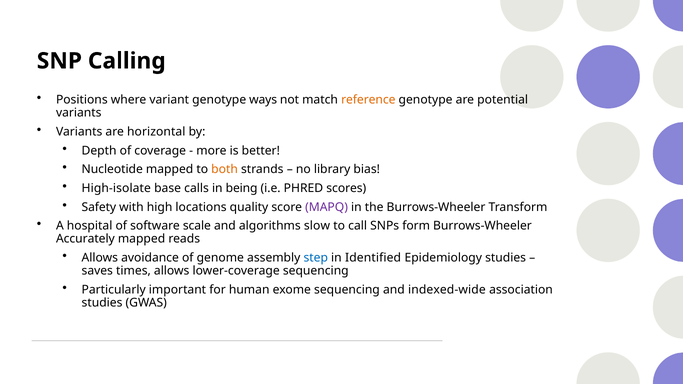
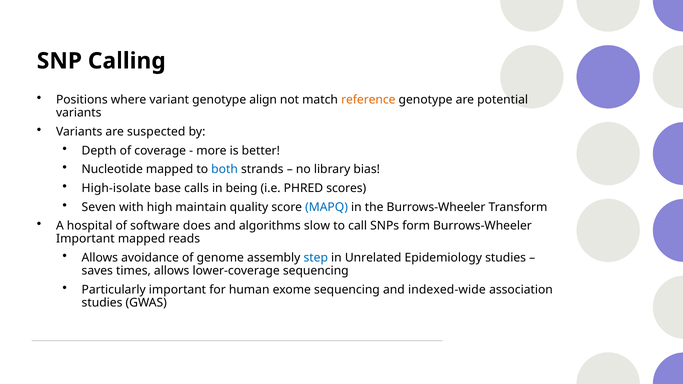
ways: ways -> align
horizontal: horizontal -> suspected
both colour: orange -> blue
Safety: Safety -> Seven
locations: locations -> maintain
MAPQ colour: purple -> blue
scale: scale -> does
Accurately at (85, 239): Accurately -> Important
Identified: Identified -> Unrelated
